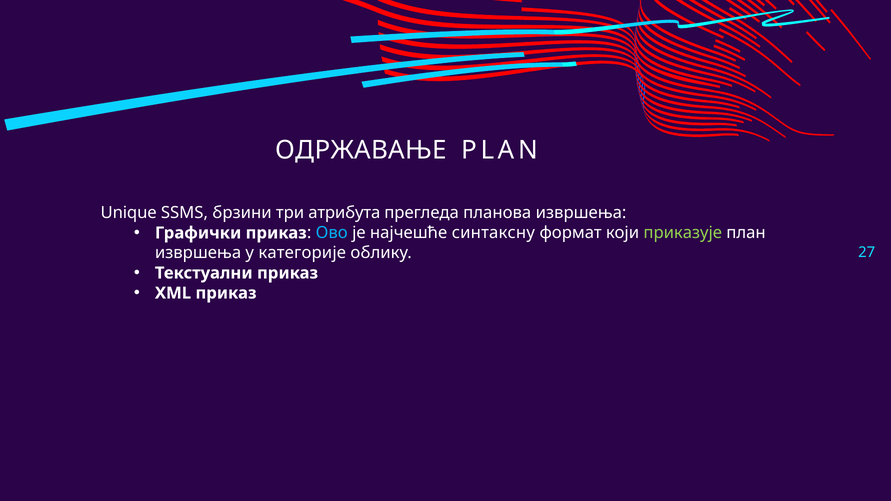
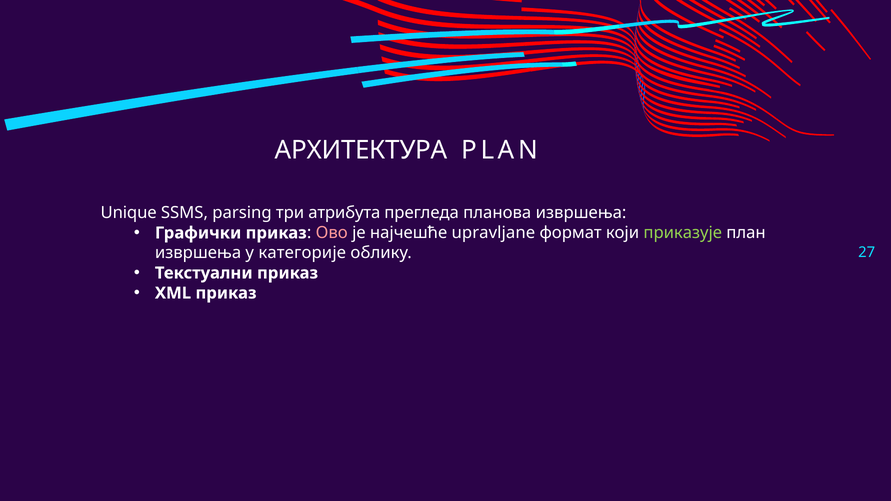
ОДРЖАВАЊЕ: ОДРЖАВАЊЕ -> АРХИТЕКТУРА
брзини: брзини -> parsing
Ово colour: light blue -> pink
синтаксну: синтаксну -> upravljane
